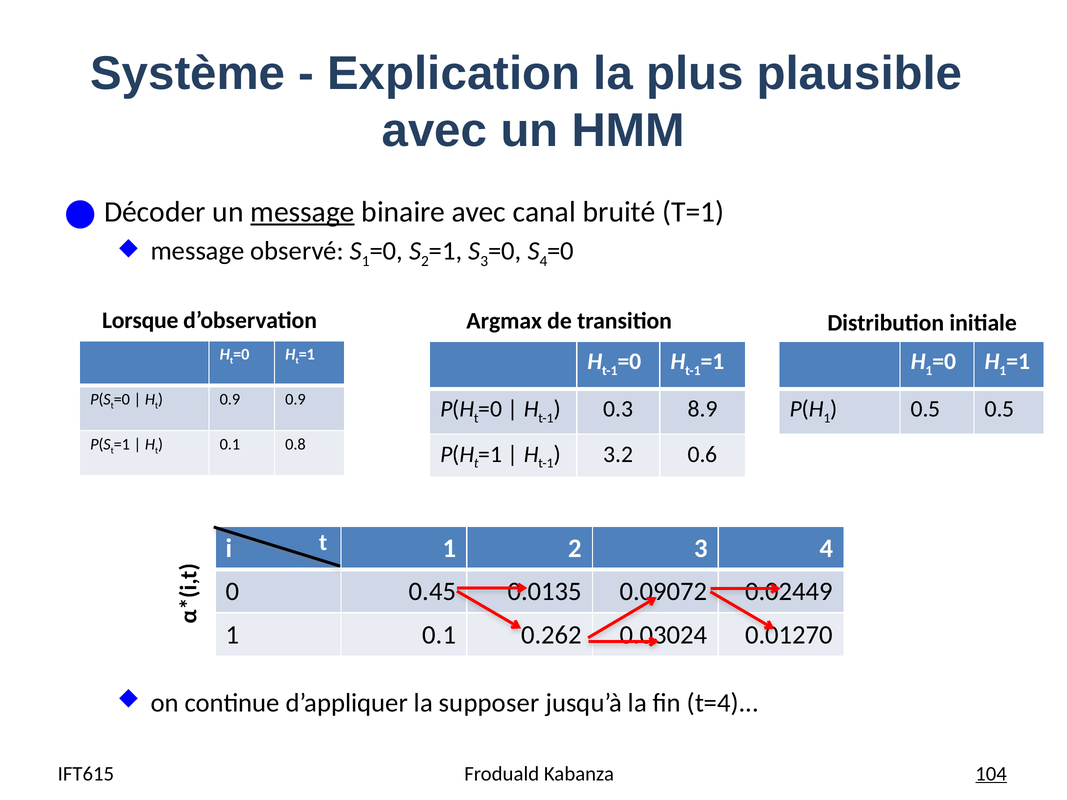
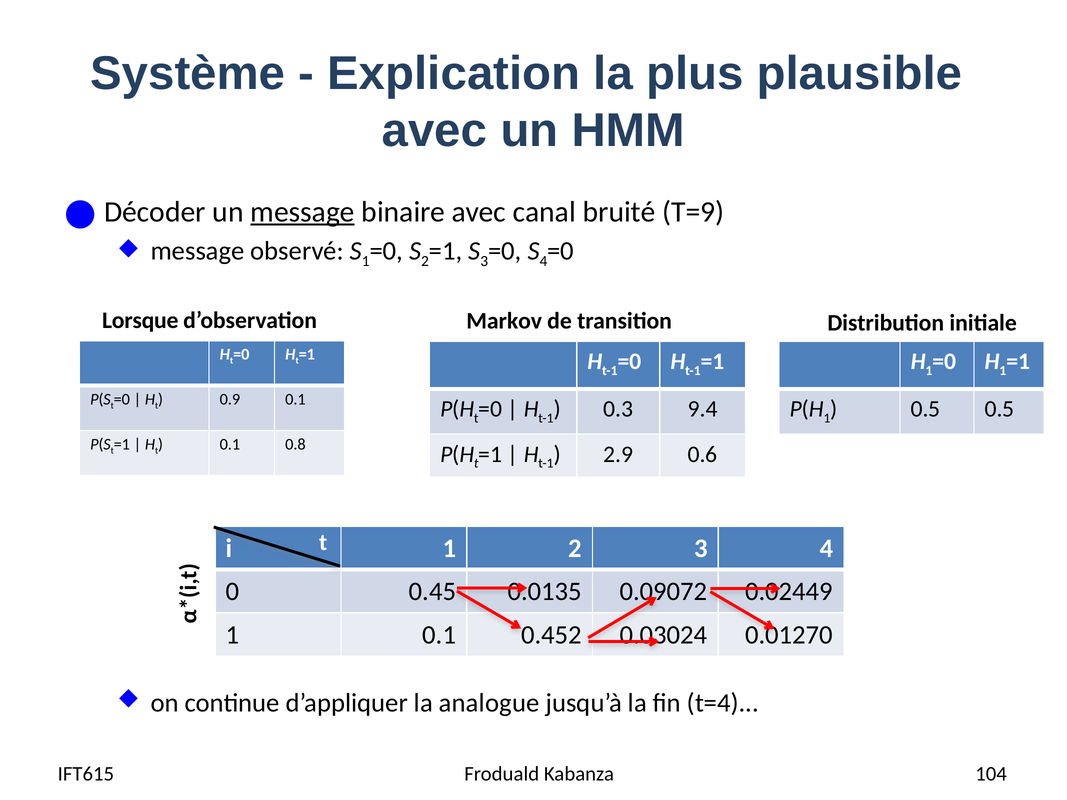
T=1: T=1 -> T=9
Argmax: Argmax -> Markov
0.9 0.9: 0.9 -> 0.1
8.9: 8.9 -> 9.4
3.2: 3.2 -> 2.9
0.262: 0.262 -> 0.452
supposer: supposer -> analogue
104 underline: present -> none
